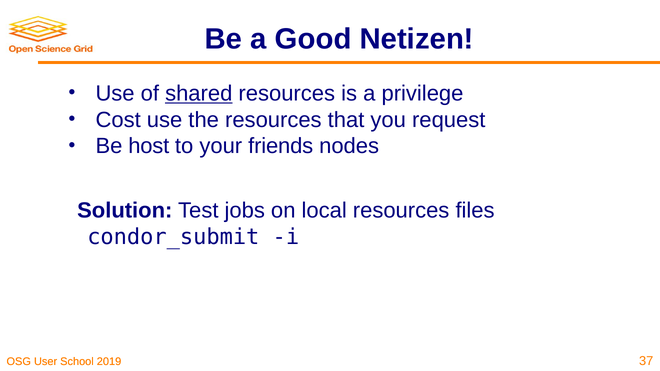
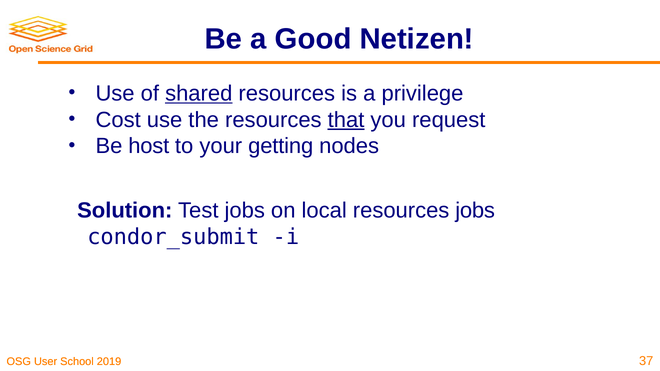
that underline: none -> present
friends: friends -> getting
resources files: files -> jobs
